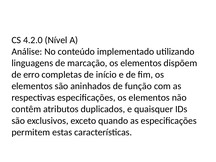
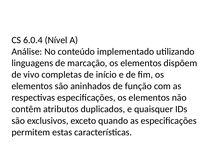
4.2.0: 4.2.0 -> 6.0.4
erro: erro -> vivo
